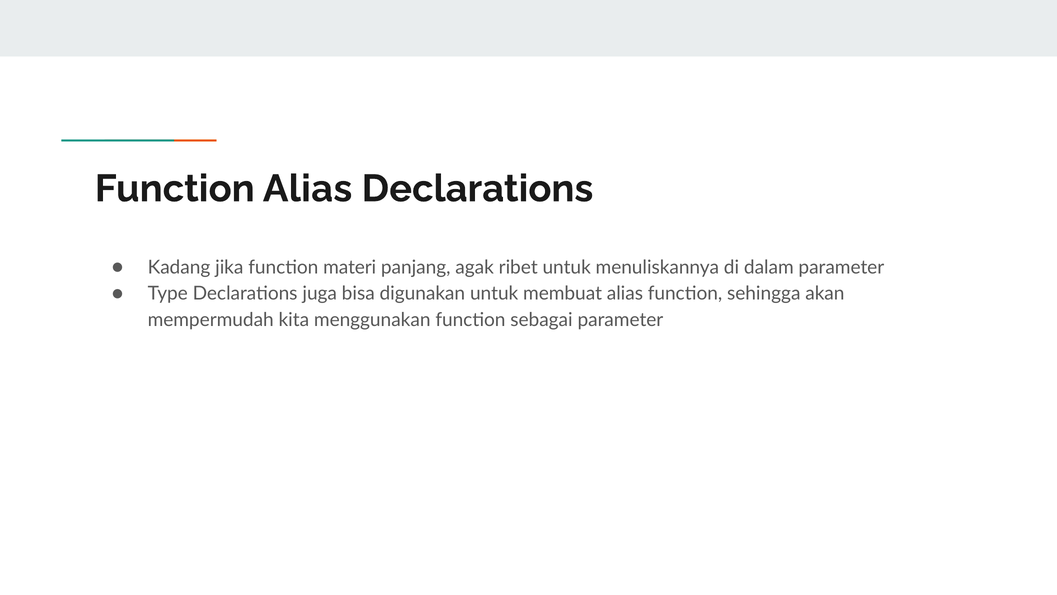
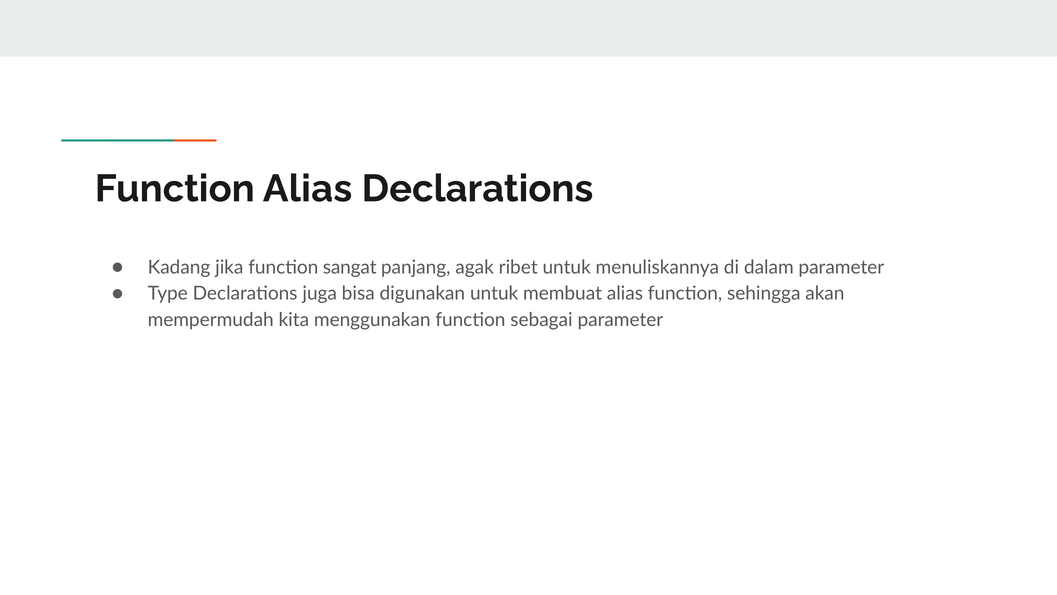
materi: materi -> sangat
